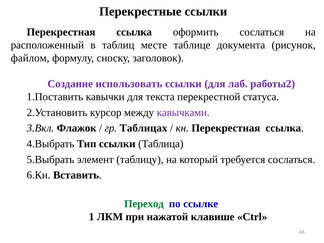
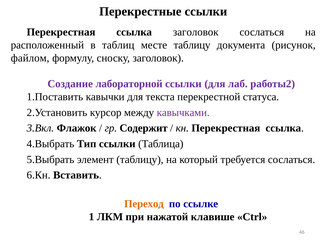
ссылка оформить: оформить -> заголовок
месте таблице: таблице -> таблицу
использовать: использовать -> лабораторной
Таблицах: Таблицах -> Содержит
Переход colour: green -> orange
